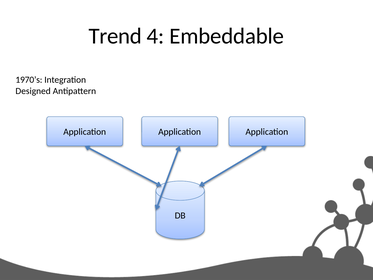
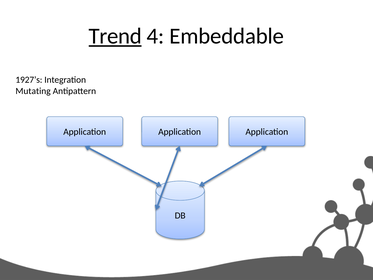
Trend underline: none -> present
1970’s: 1970’s -> 1927’s
Designed: Designed -> Mutating
